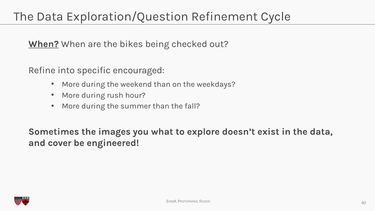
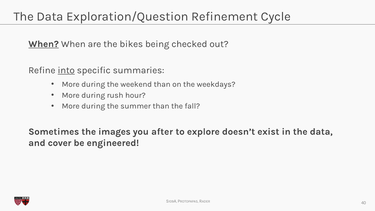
into underline: none -> present
encouraged: encouraged -> summaries
what: what -> after
